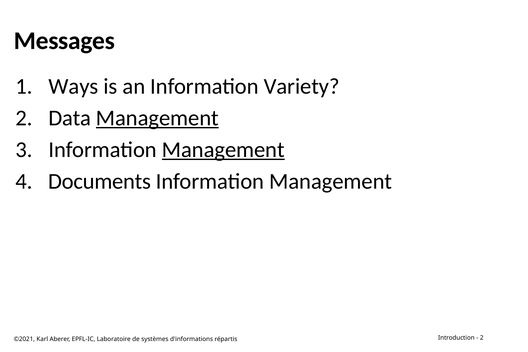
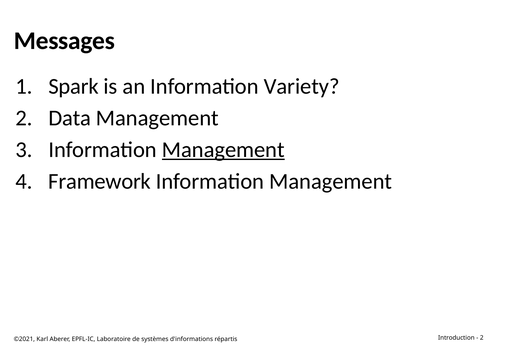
Ways: Ways -> Spark
Management at (157, 118) underline: present -> none
Documents: Documents -> Framework
